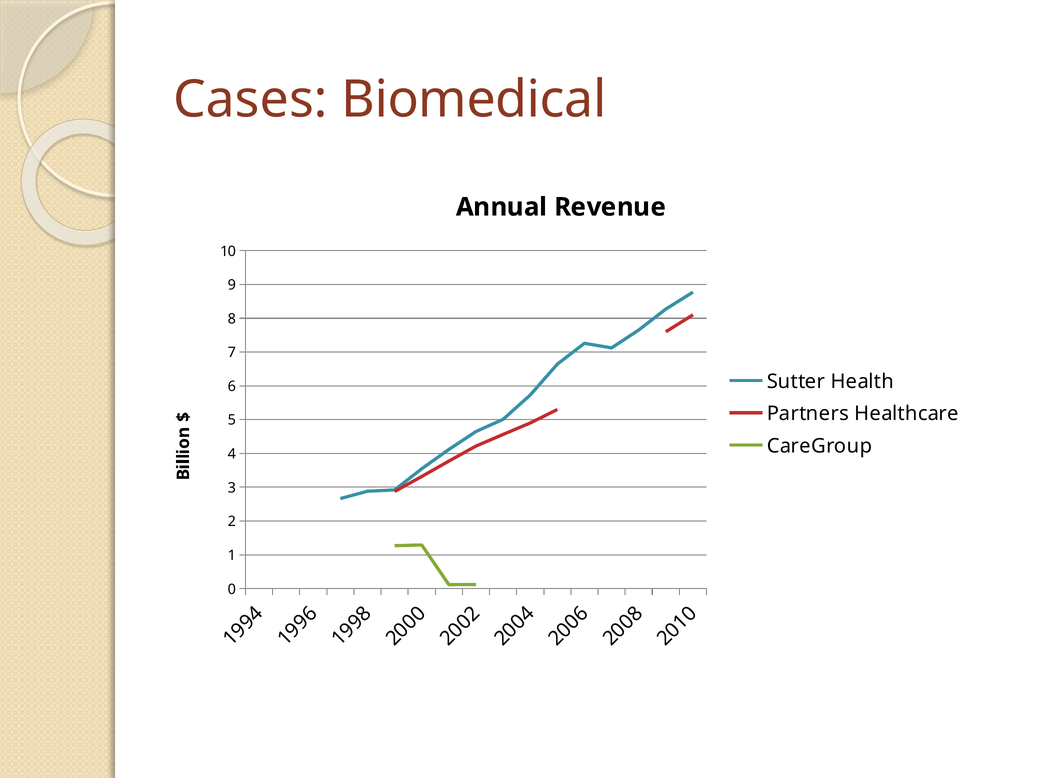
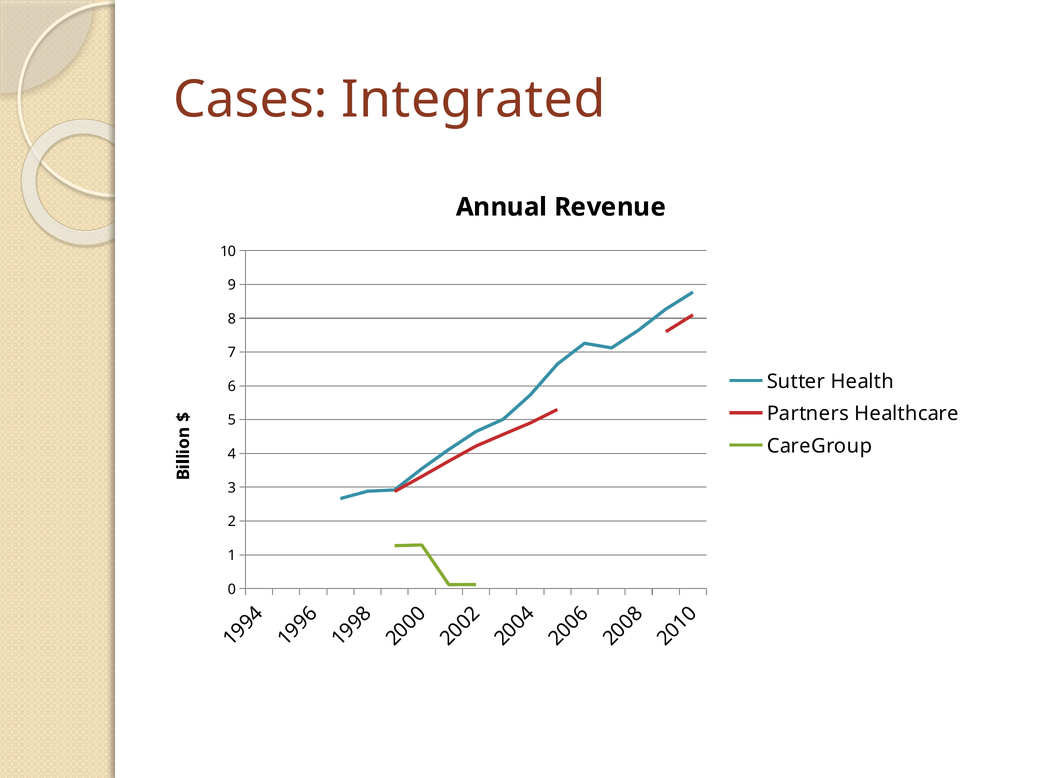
Biomedical: Biomedical -> Integrated
